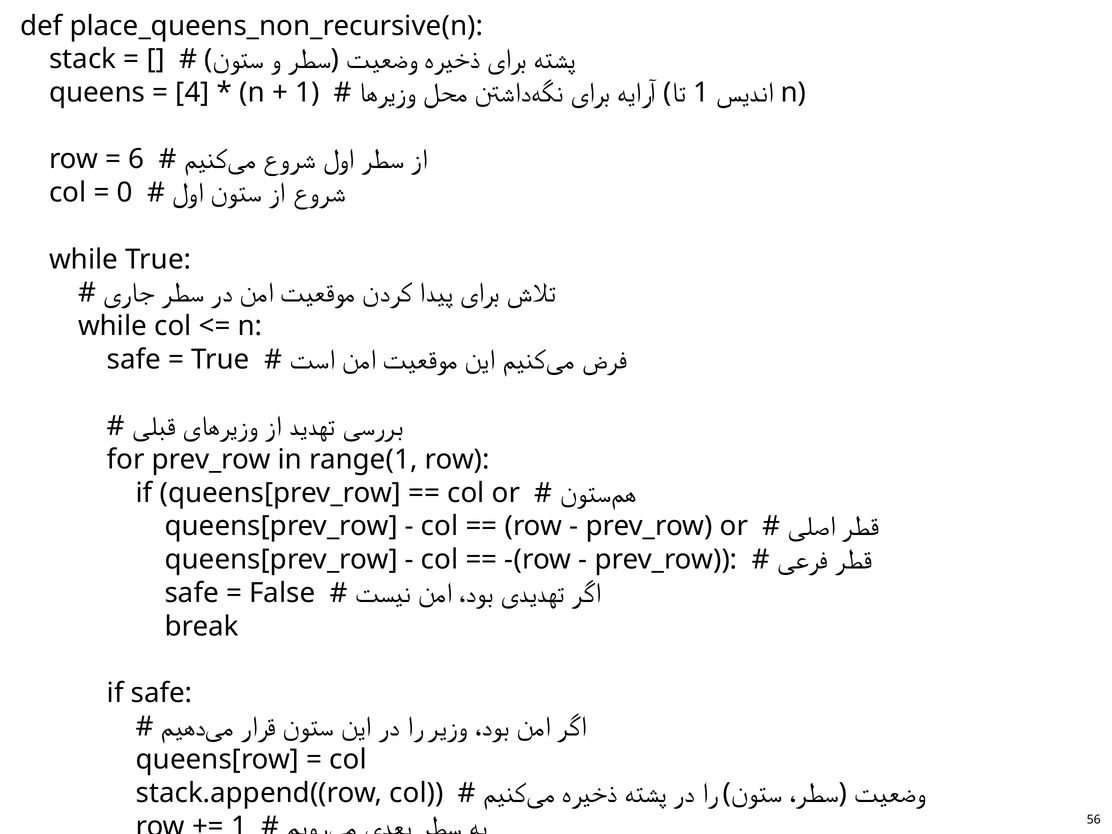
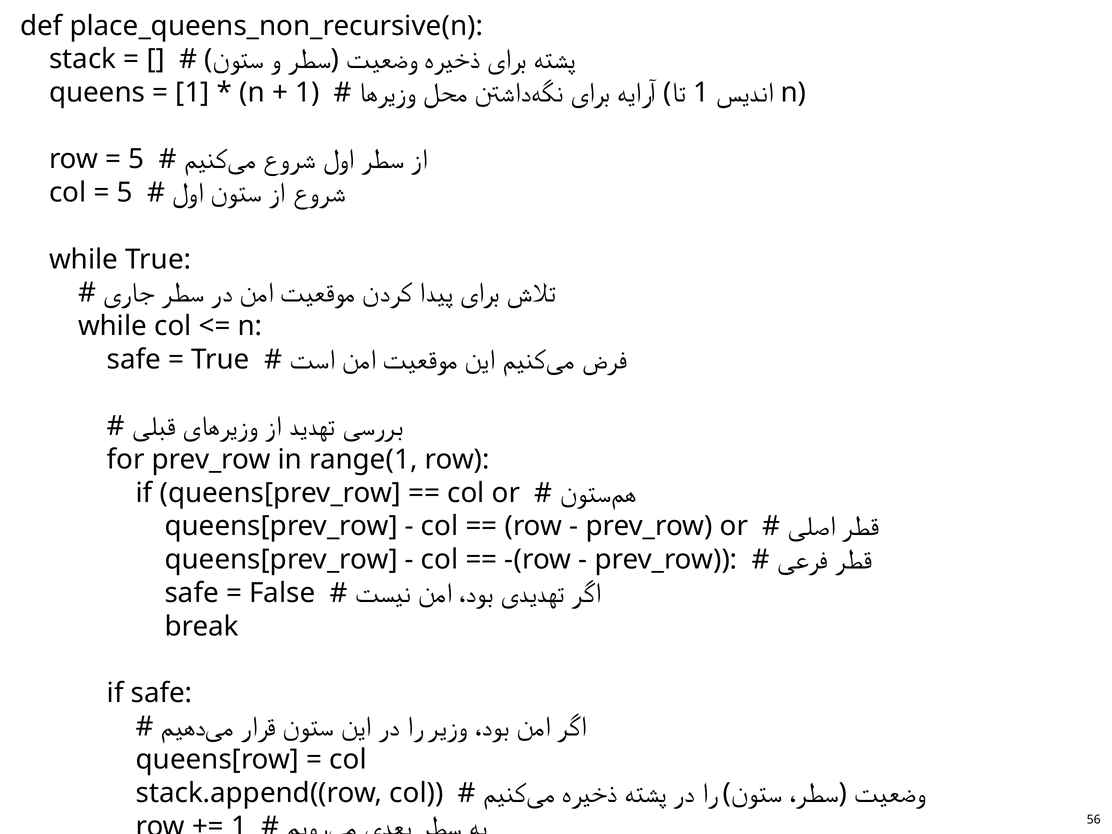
4 at (193, 93): 4 -> 1
6 at (136, 159): 6 -> 5
0 at (125, 193): 0 -> 5
